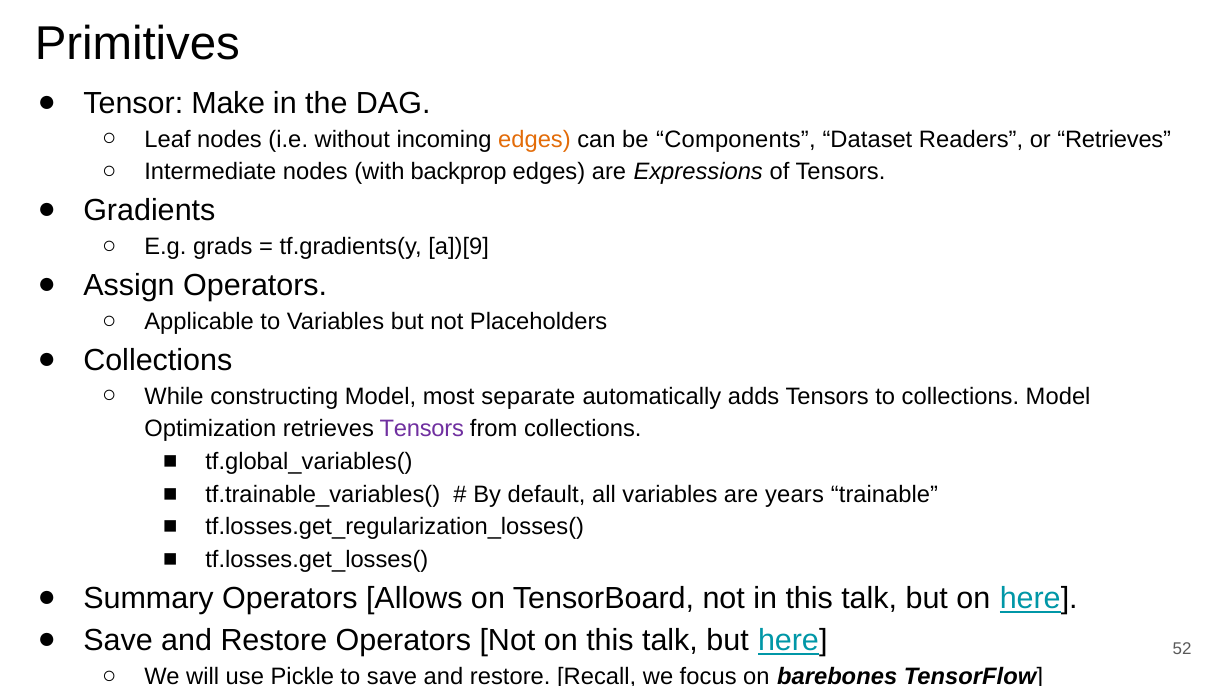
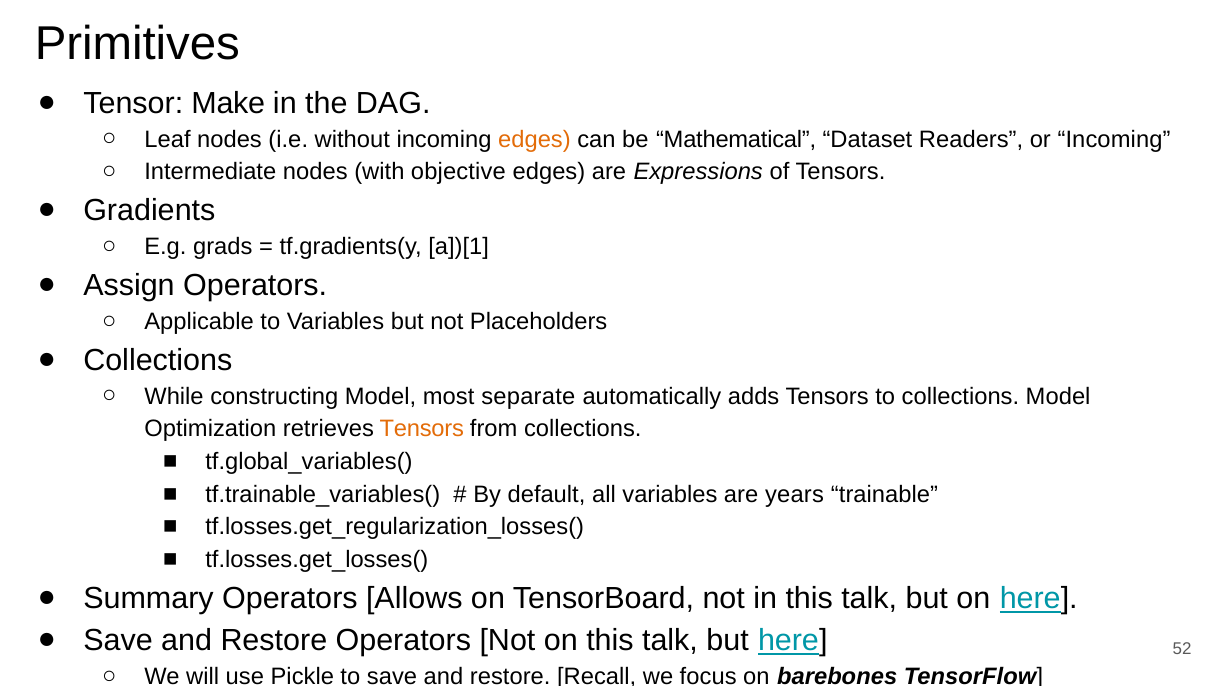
Components: Components -> Mathematical
or Retrieves: Retrieves -> Incoming
backprop: backprop -> objective
a])[9: a])[9 -> a])[1
Tensors at (422, 429) colour: purple -> orange
